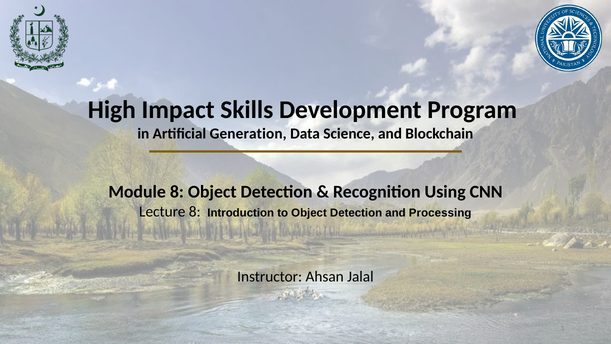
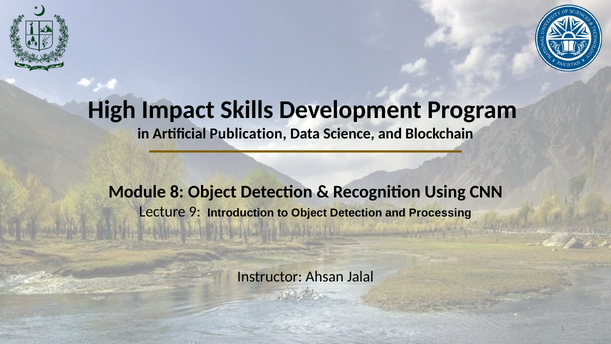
Generation: Generation -> Publication
Lecture 8: 8 -> 9
